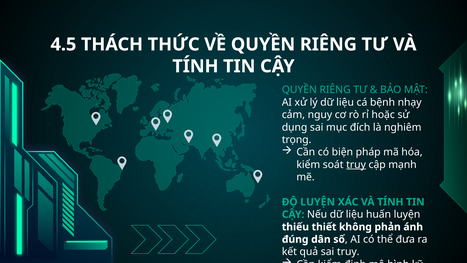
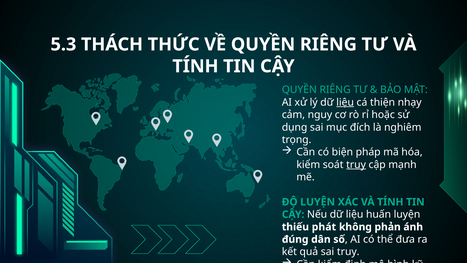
4.5: 4.5 -> 5.3
liệu at (345, 102) underline: none -> present
bệnh: bệnh -> thiện
thiết: thiết -> phát
